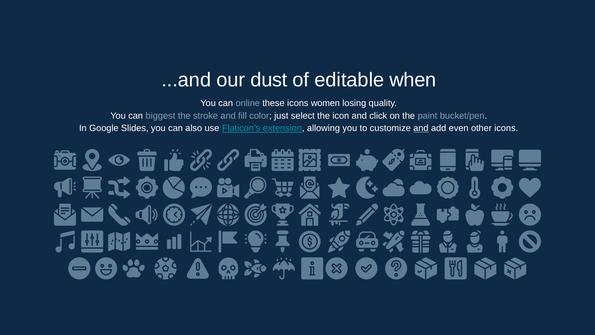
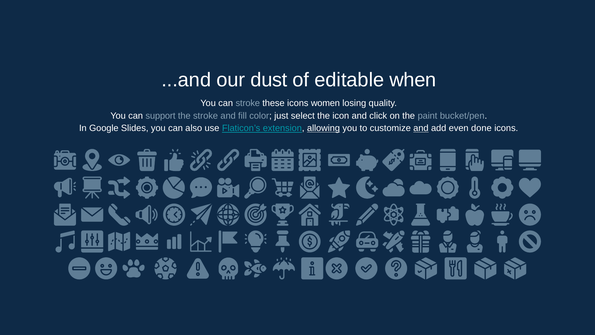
can online: online -> stroke
biggest: biggest -> support
allowing underline: none -> present
other: other -> done
